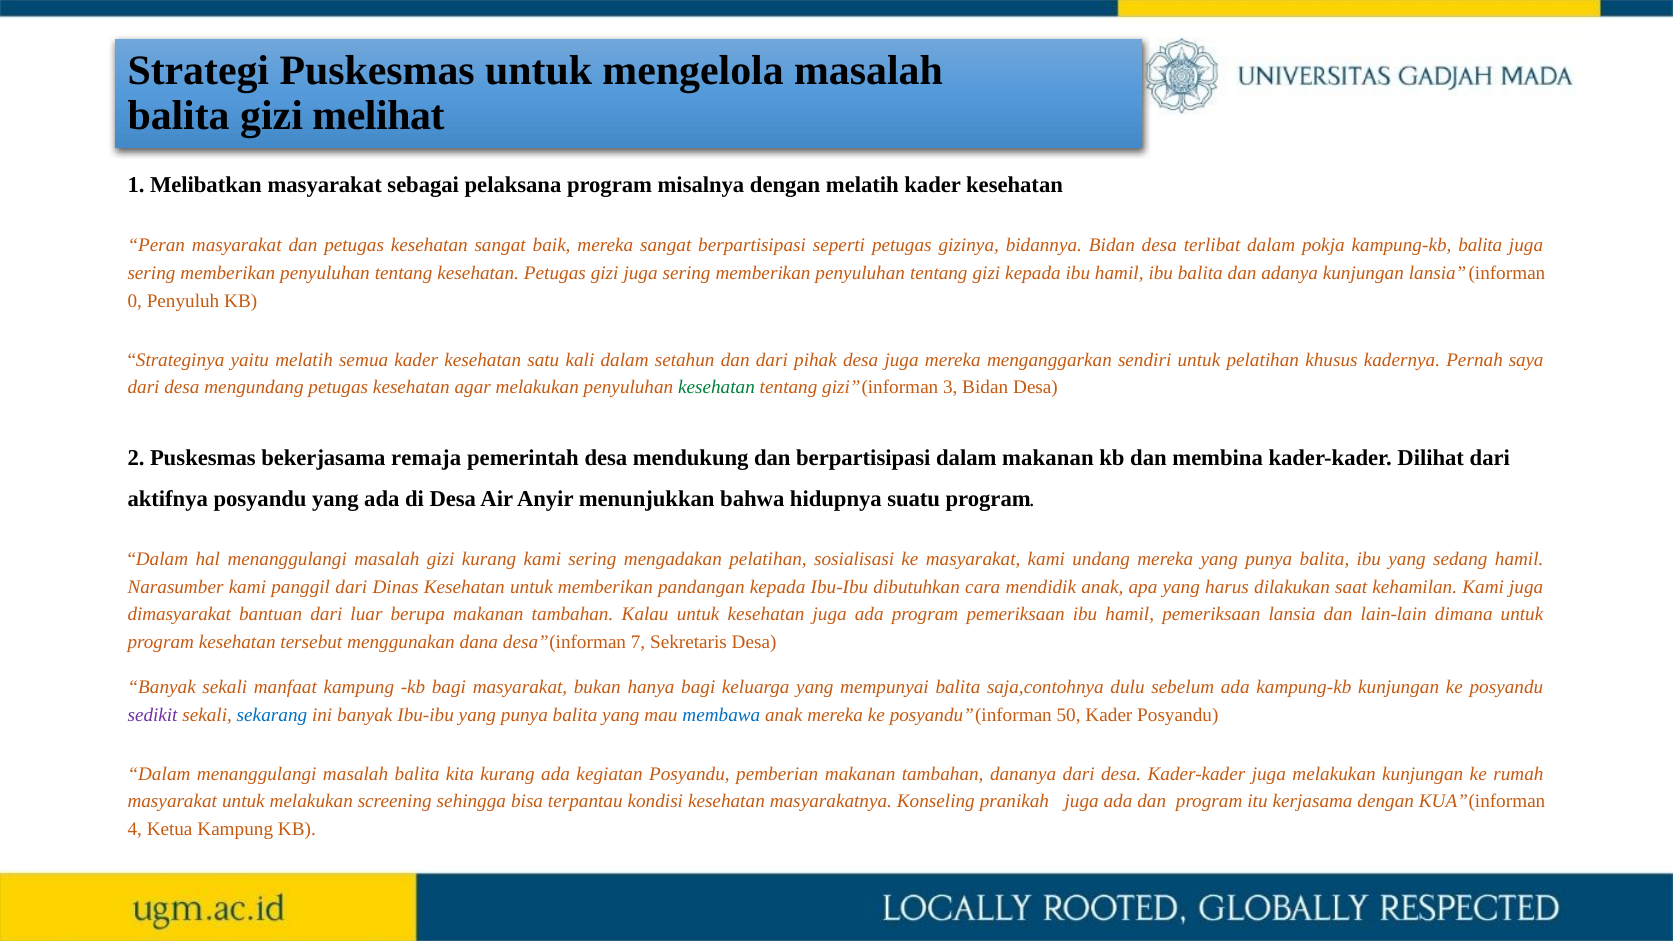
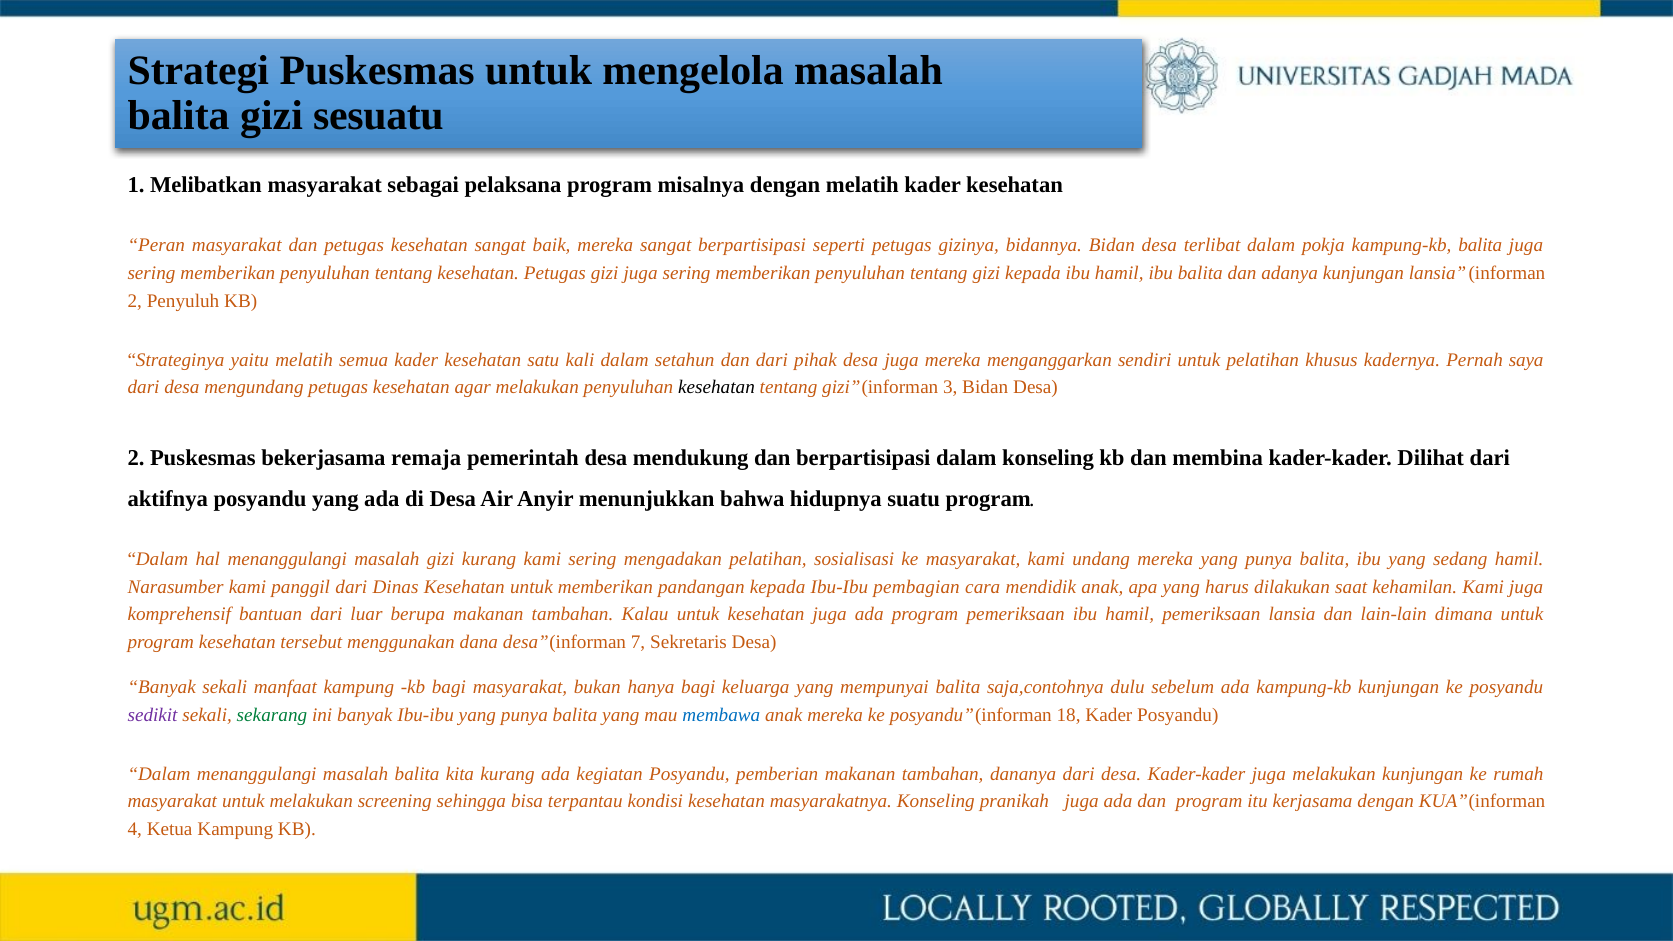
melihat: melihat -> sesuatu
0 at (135, 301): 0 -> 2
kesehatan at (716, 387) colour: green -> black
dalam makanan: makanan -> konseling
dibutuhkan: dibutuhkan -> pembagian
dimasyarakat: dimasyarakat -> komprehensif
sekarang colour: blue -> green
50: 50 -> 18
